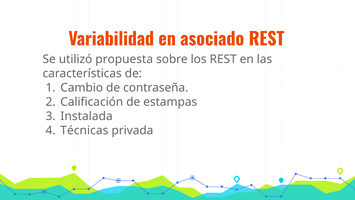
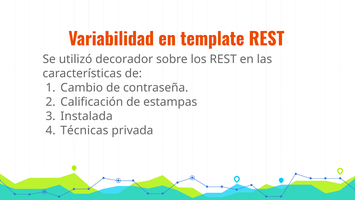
asociado: asociado -> template
propuesta: propuesta -> decorador
